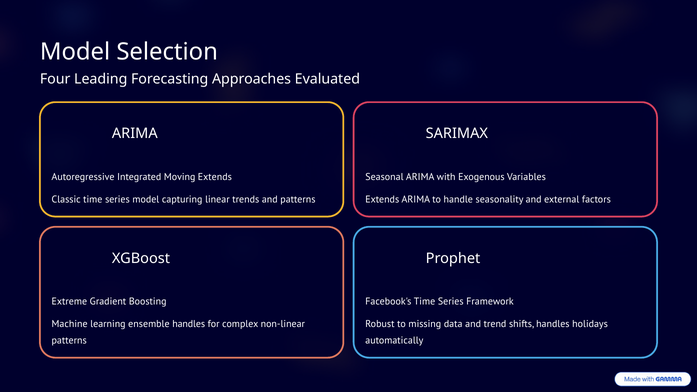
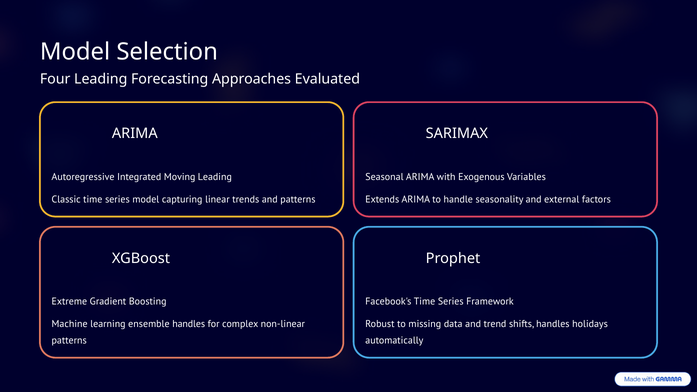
Moving Extends: Extends -> Leading
